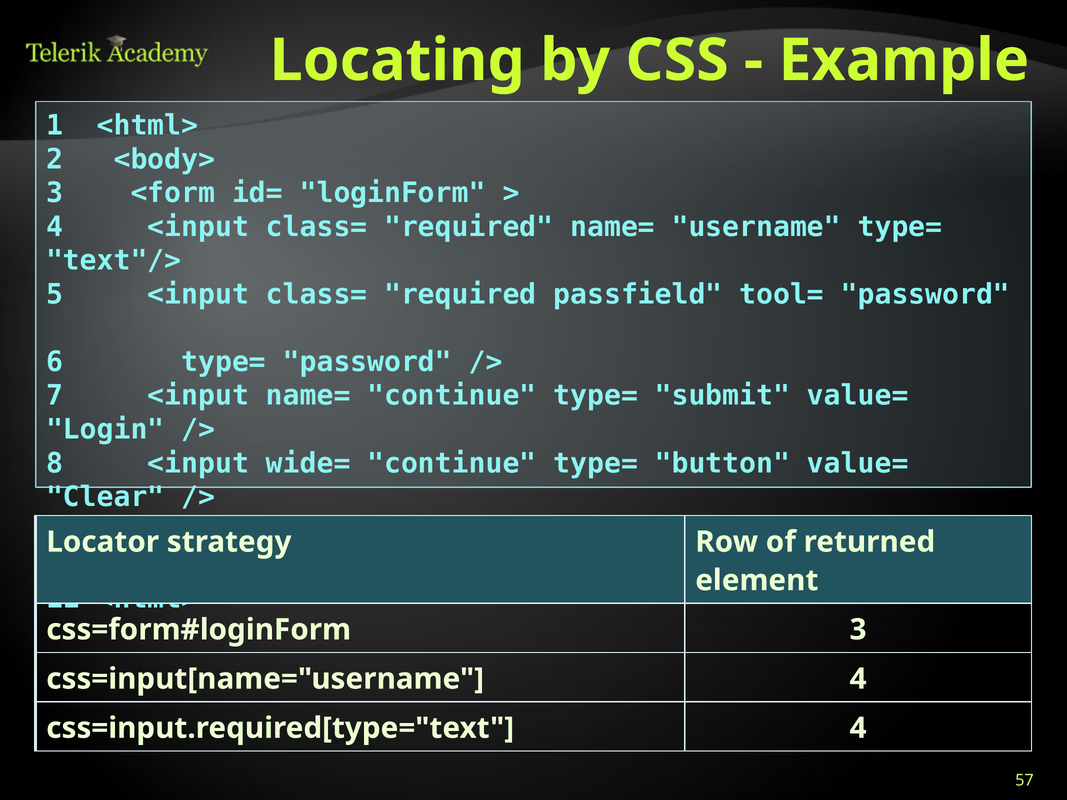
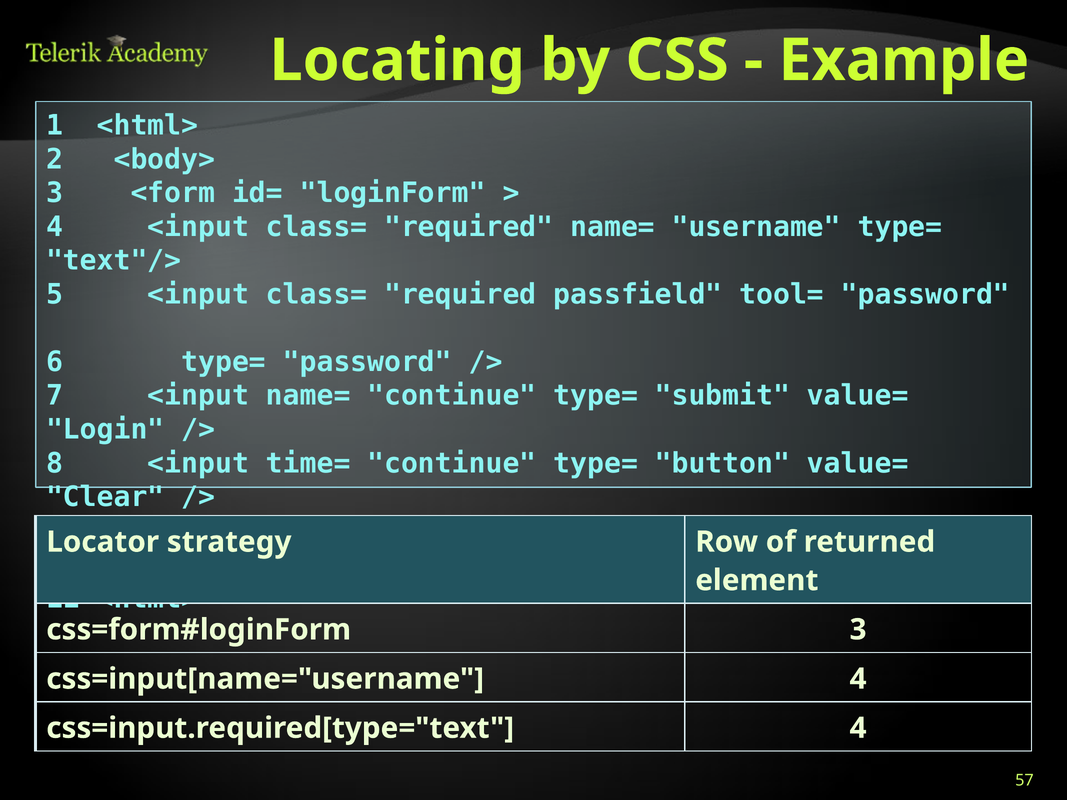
wide=: wide= -> time=
